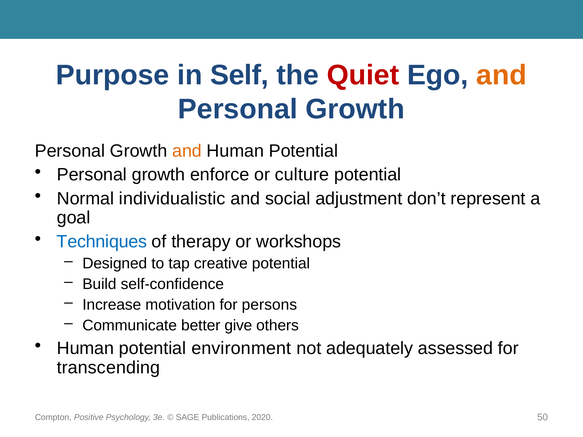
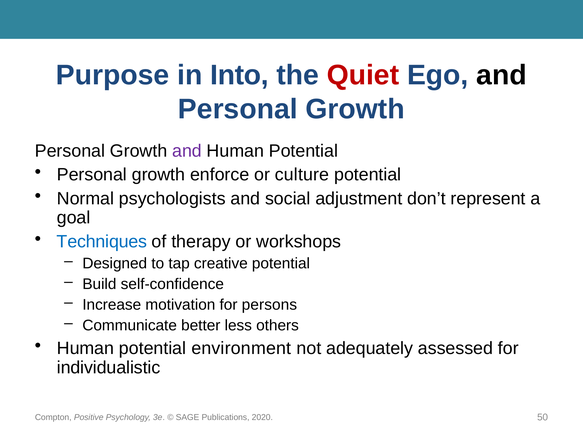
Self: Self -> Into
and at (501, 75) colour: orange -> black
and at (187, 151) colour: orange -> purple
individualistic: individualistic -> psychologists
give: give -> less
transcending: transcending -> individualistic
